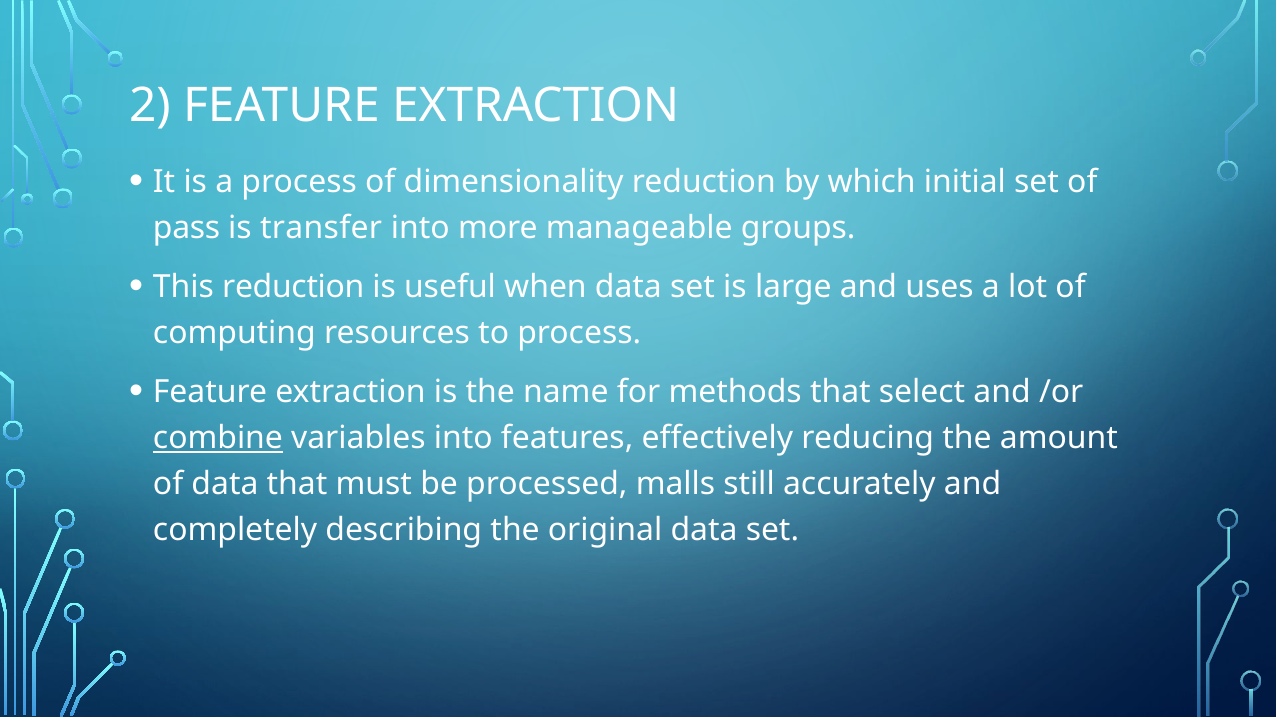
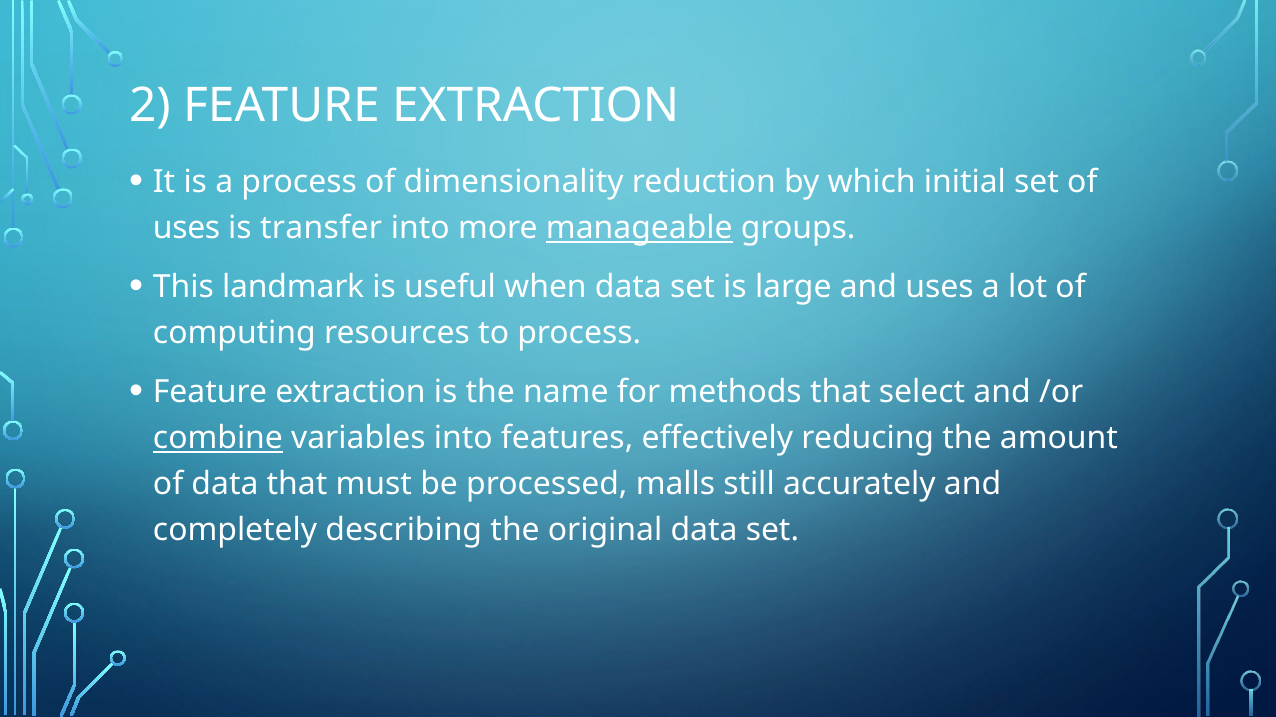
pass at (187, 228): pass -> uses
manageable underline: none -> present
This reduction: reduction -> landmark
